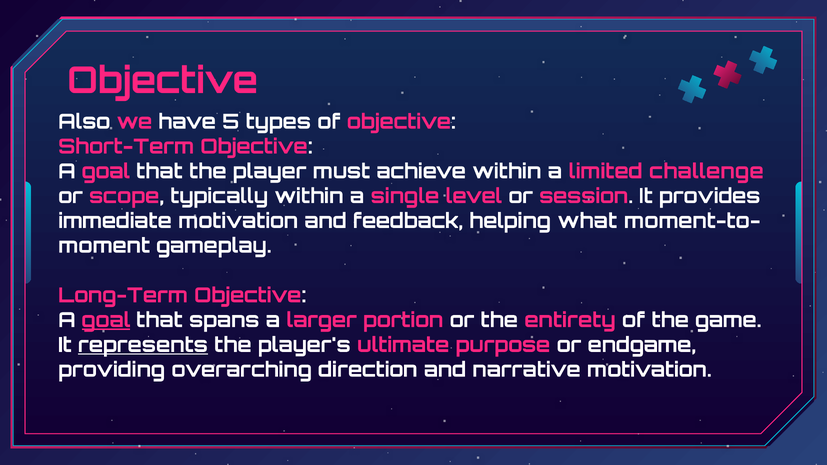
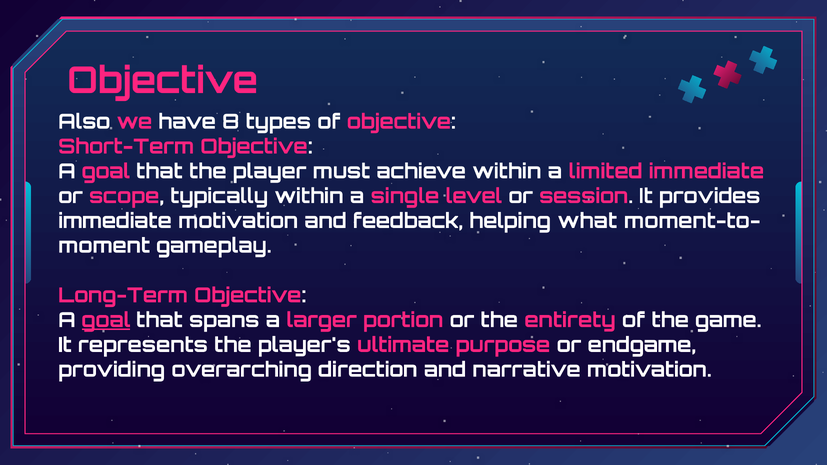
5: 5 -> 8
limited challenge: challenge -> immediate
represents underline: present -> none
